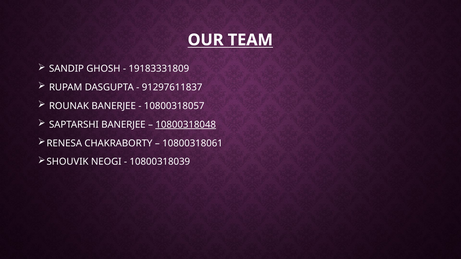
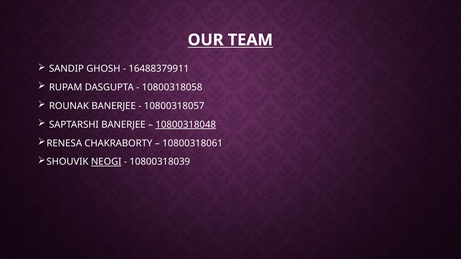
19183331809: 19183331809 -> 16488379911
91297611837: 91297611837 -> 10800318058
NEOGI underline: none -> present
